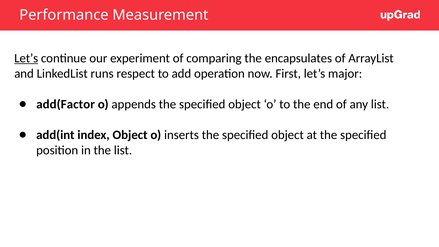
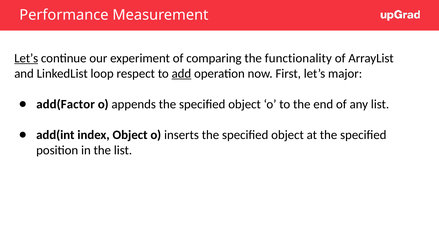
encapsulates: encapsulates -> functionality
runs: runs -> loop
add underline: none -> present
